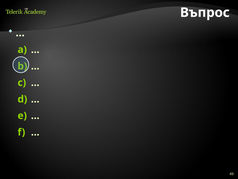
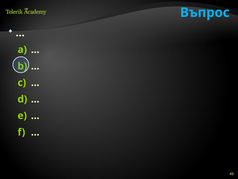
Въпрос colour: white -> light blue
